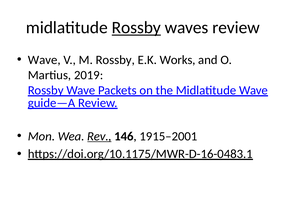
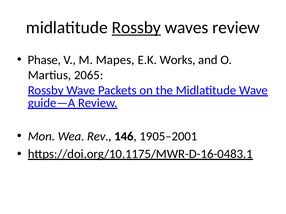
Wave at (44, 60): Wave -> Phase
M Rossby: Rossby -> Mapes
2019: 2019 -> 2065
Rev underline: present -> none
1915–2001: 1915–2001 -> 1905–2001
